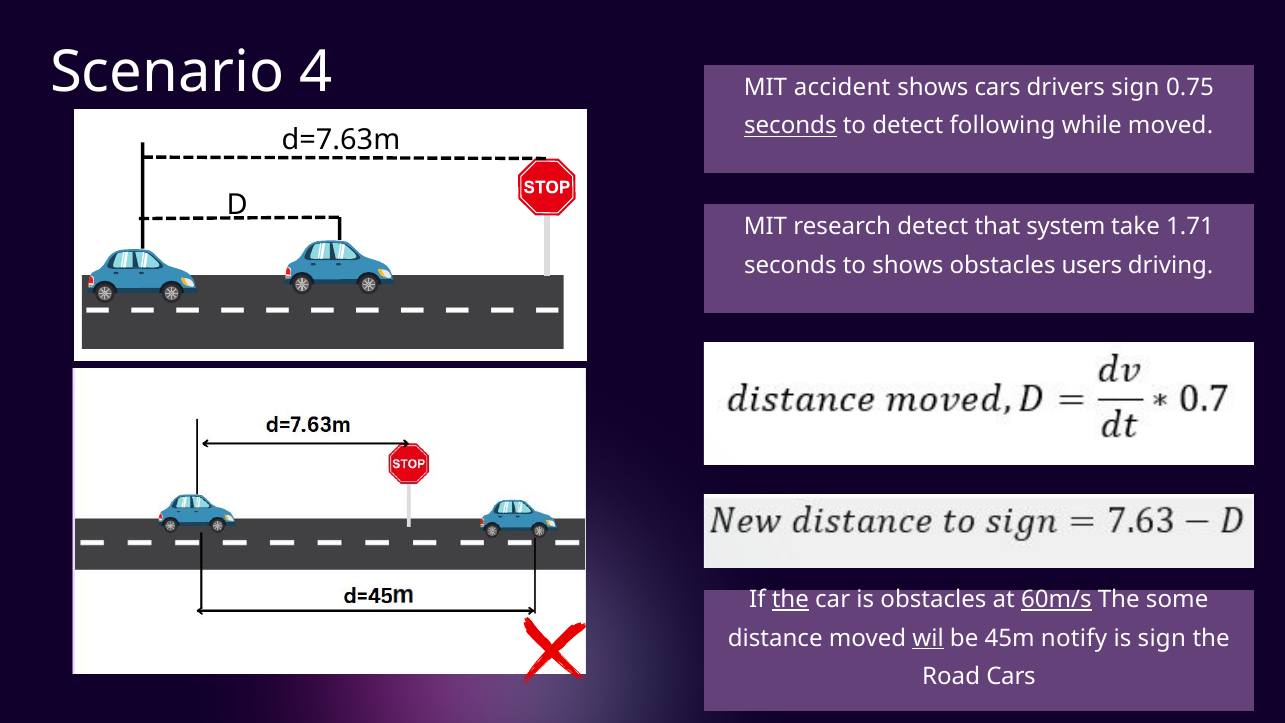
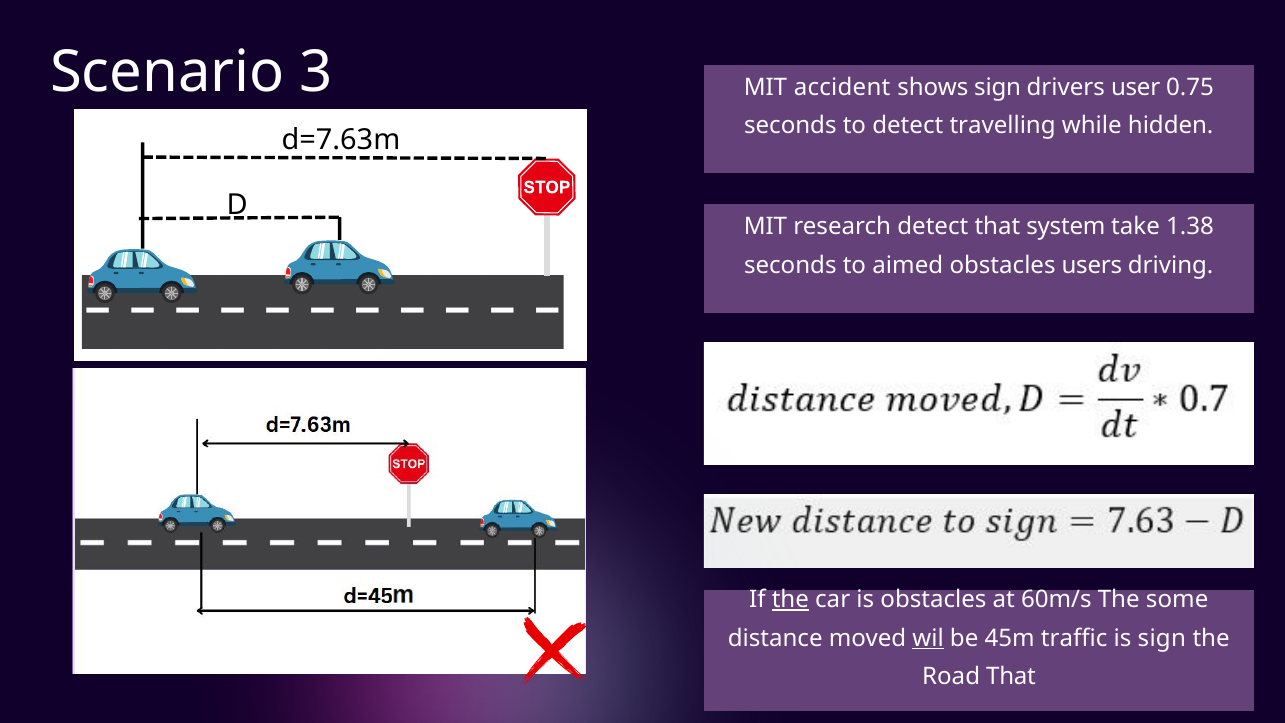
4: 4 -> 3
shows cars: cars -> sign
drivers sign: sign -> user
seconds at (790, 126) underline: present -> none
following: following -> travelling
while moved: moved -> hidden
1.71: 1.71 -> 1.38
to shows: shows -> aimed
60m/s underline: present -> none
notify: notify -> traffic
Road Cars: Cars -> That
